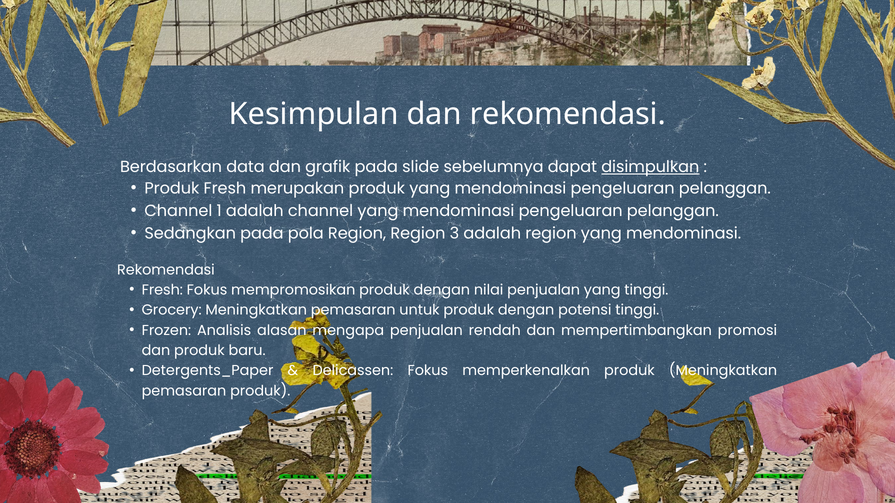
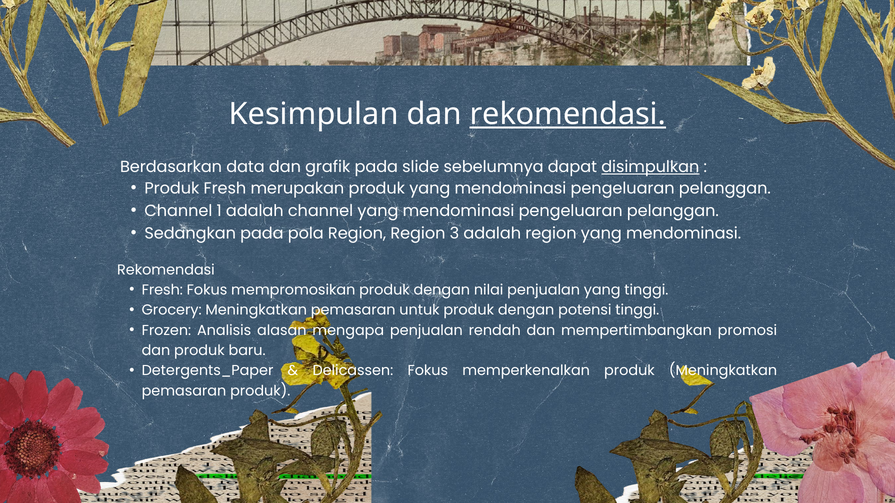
rekomendasi at (568, 114) underline: none -> present
